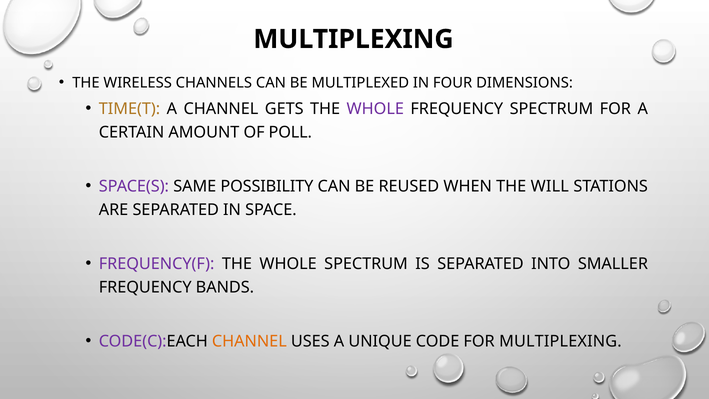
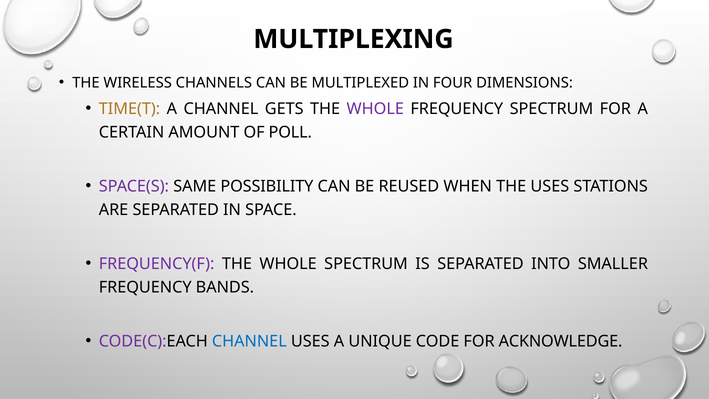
THE WILL: WILL -> USES
CHANNEL at (249, 341) colour: orange -> blue
FOR MULTIPLEXING: MULTIPLEXING -> ACKNOWLEDGE
